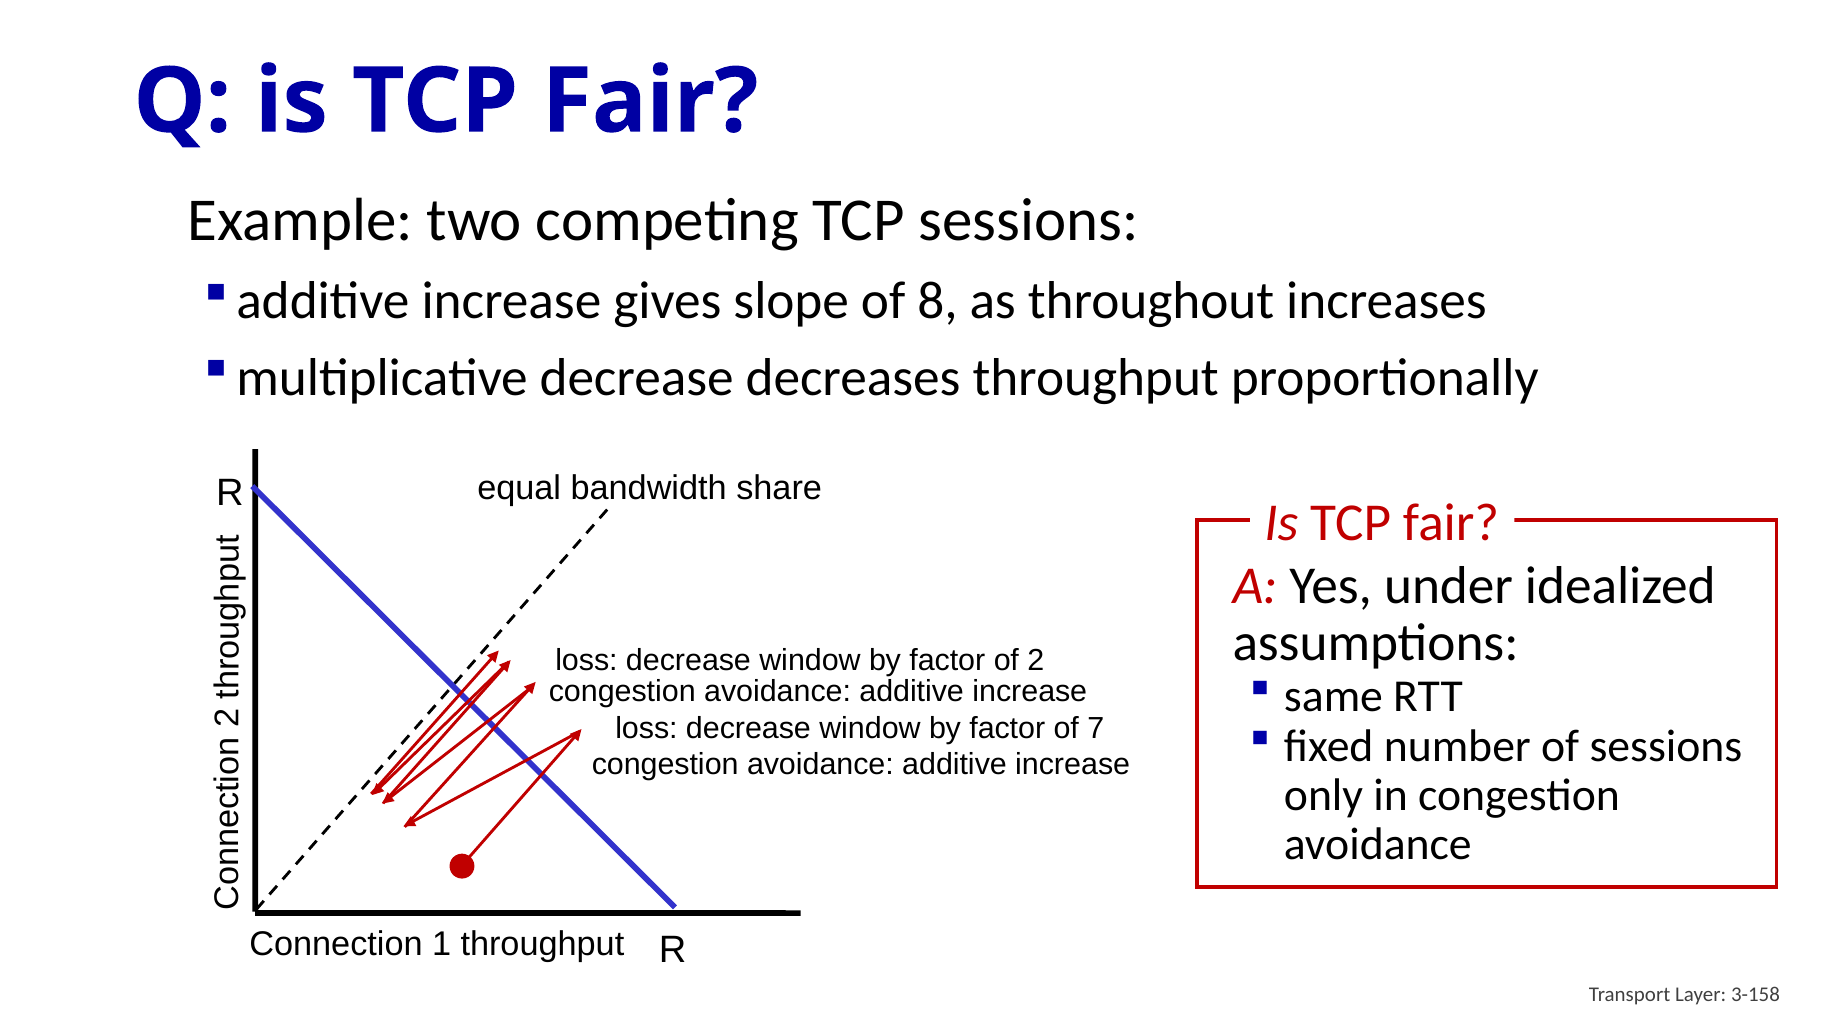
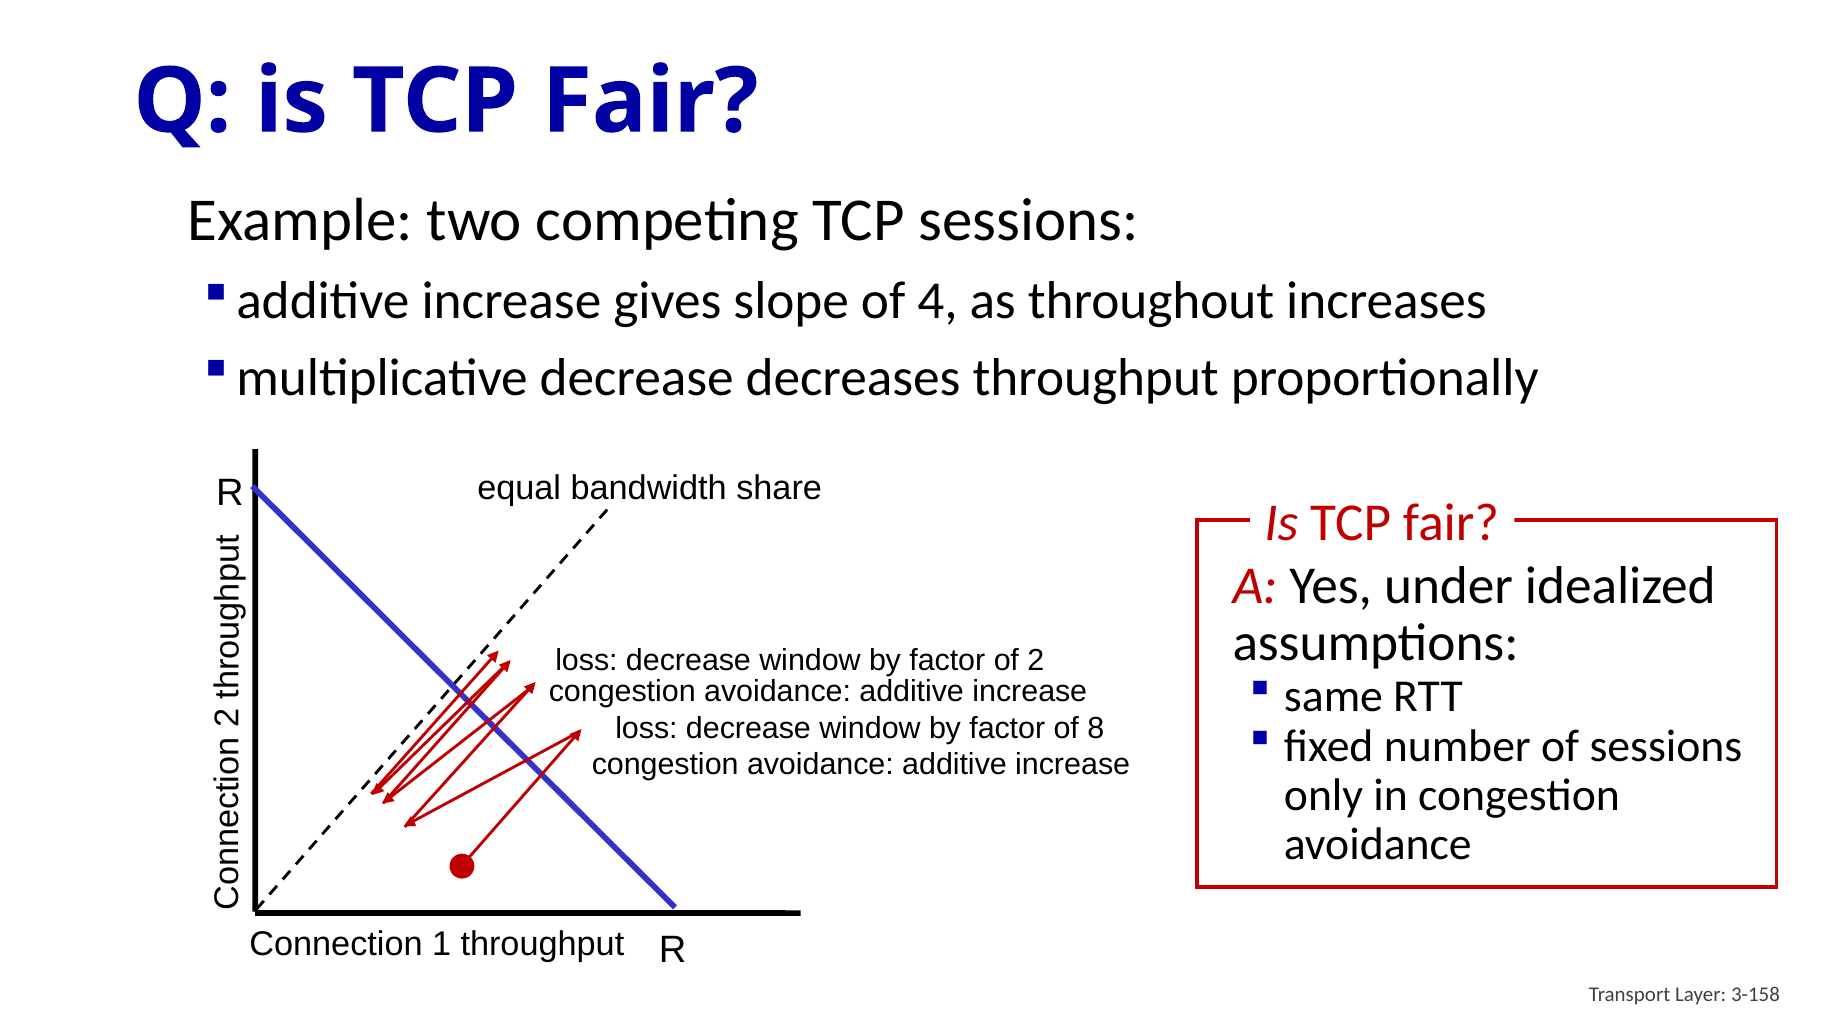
8: 8 -> 4
7: 7 -> 8
